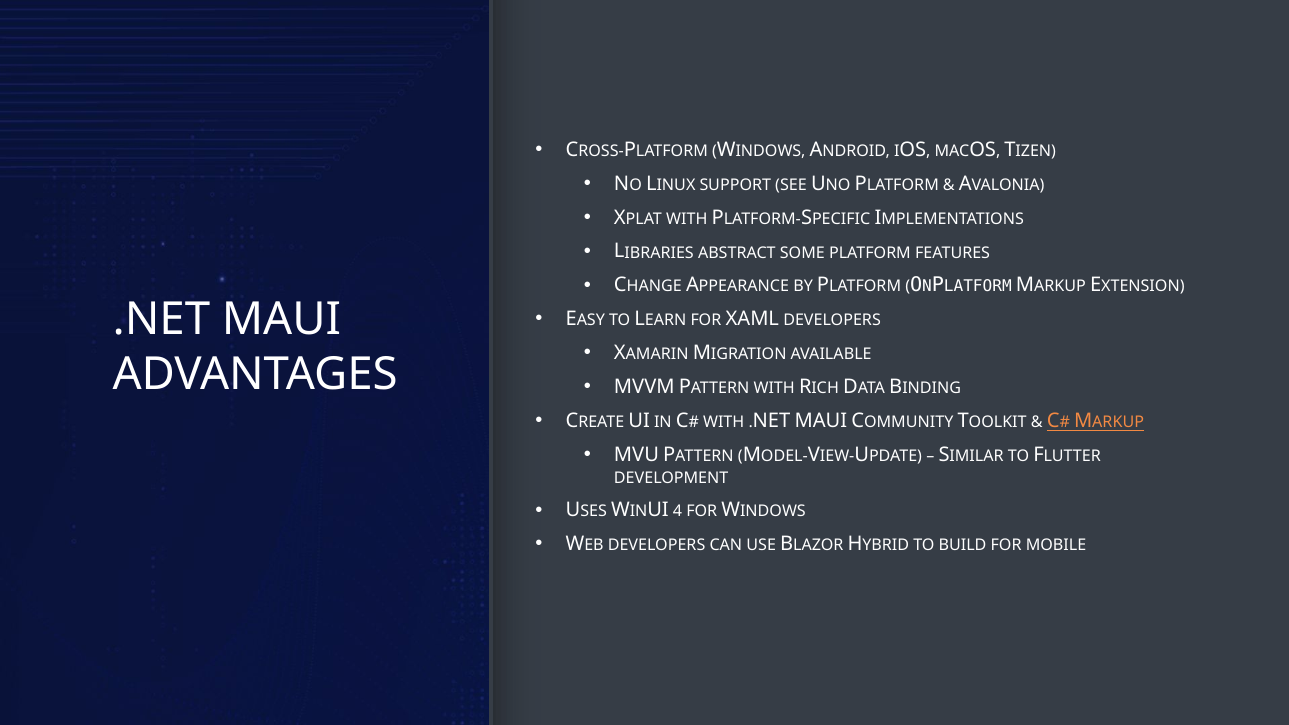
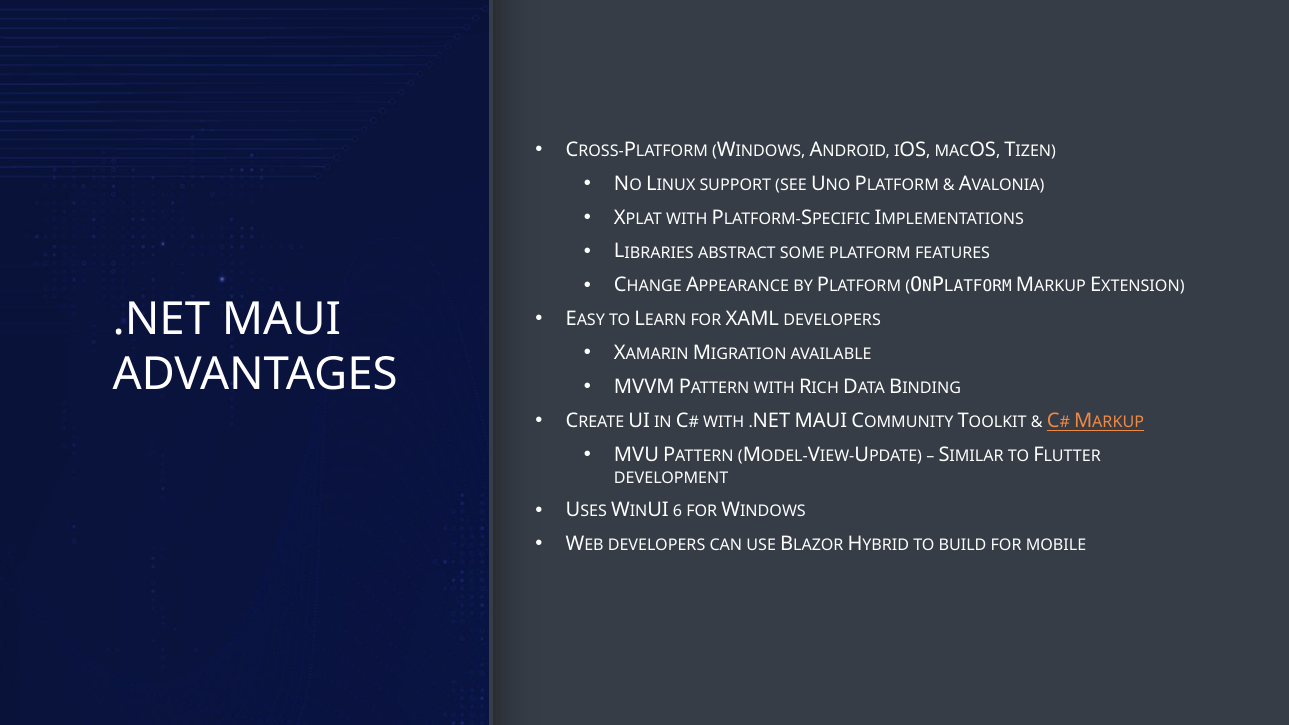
4: 4 -> 6
